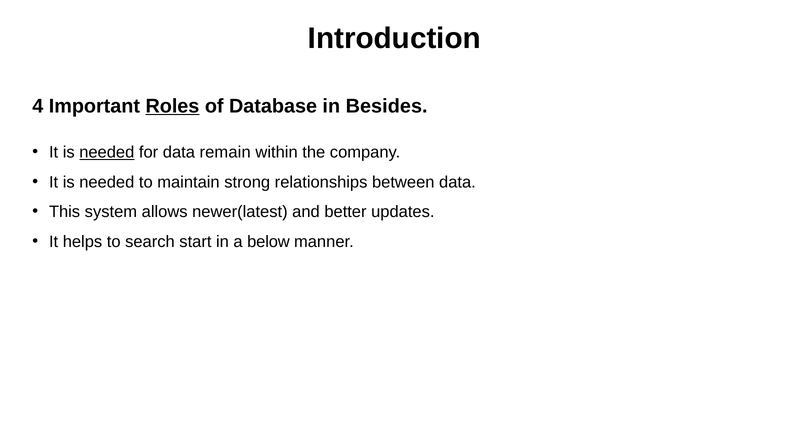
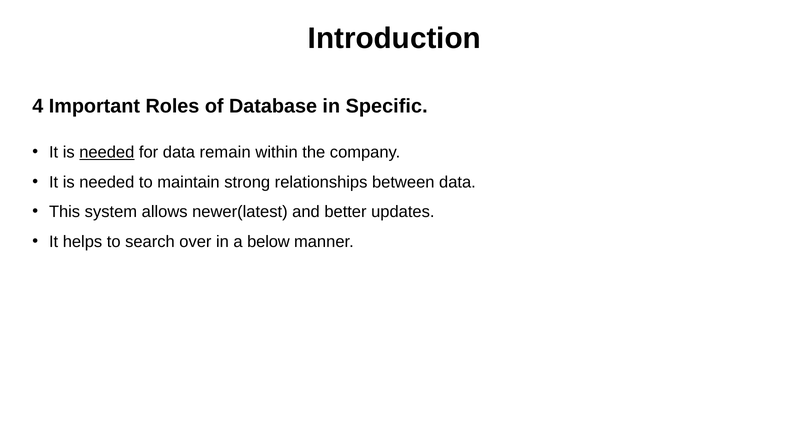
Roles underline: present -> none
Besides: Besides -> Specific
start: start -> over
